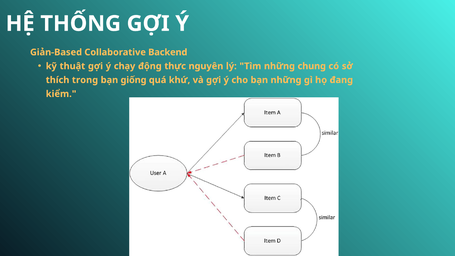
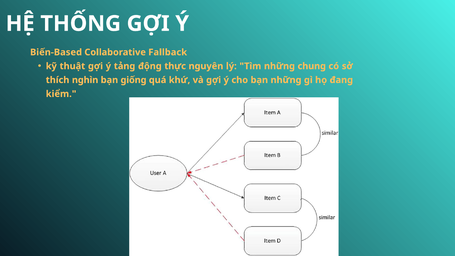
Giản-Based: Giản-Based -> Biến-Based
Backend: Backend -> Fallback
chạy: chạy -> tảng
trong: trong -> nghìn
